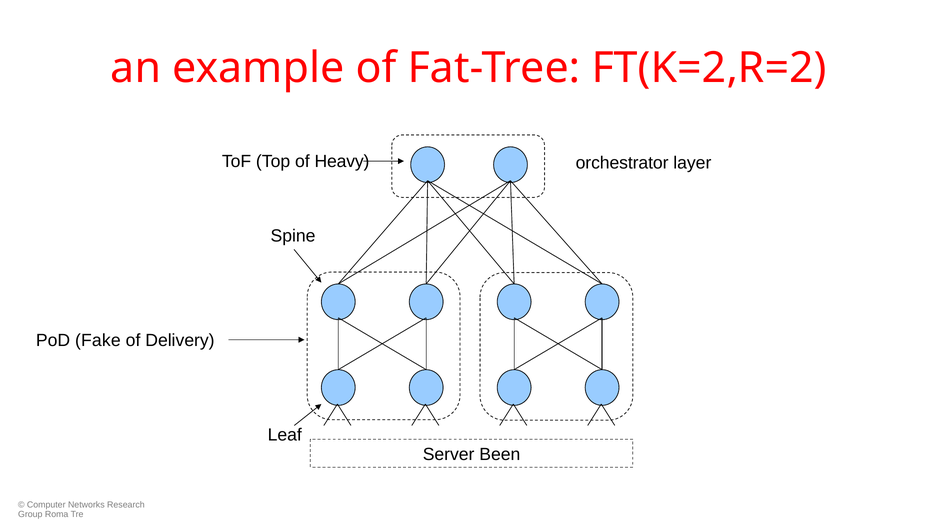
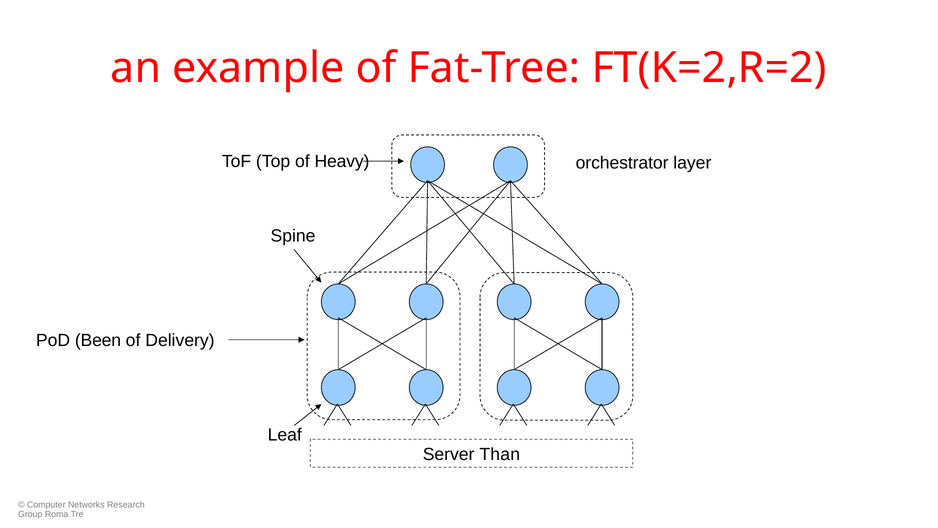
Fake: Fake -> Been
Been: Been -> Than
